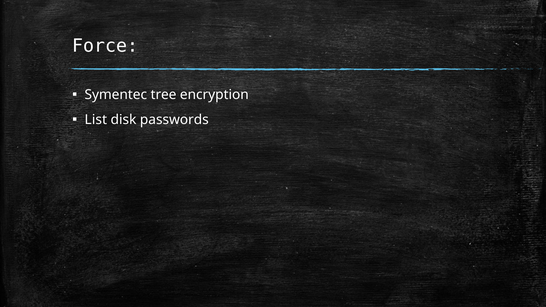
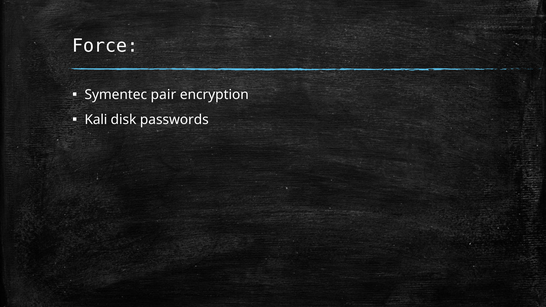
tree: tree -> pair
List: List -> Kali
